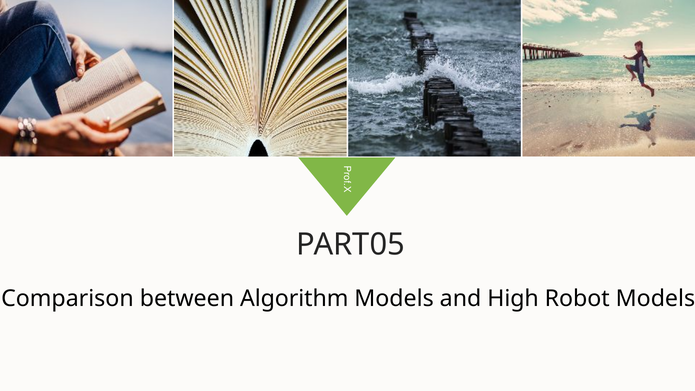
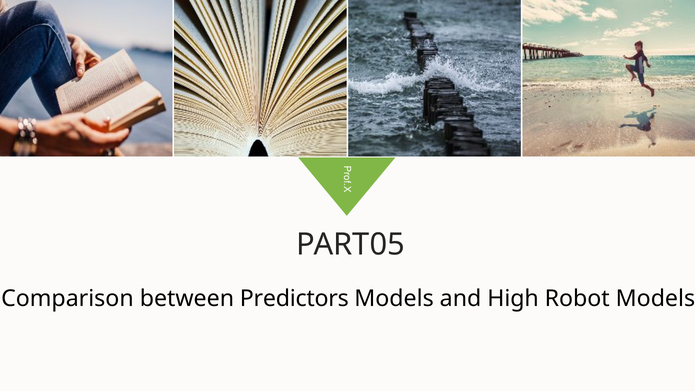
Algorithm: Algorithm -> Predictors
